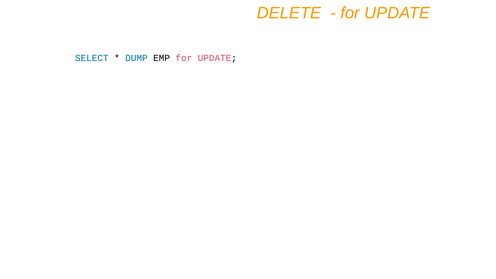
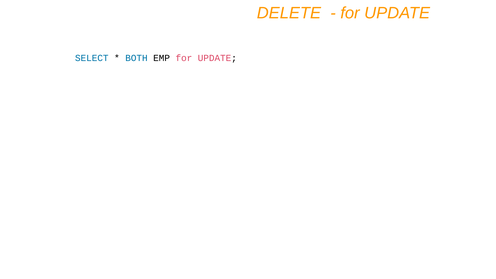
DUMP: DUMP -> BOTH
